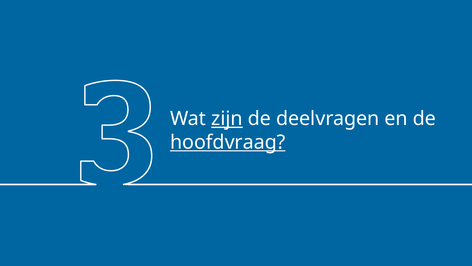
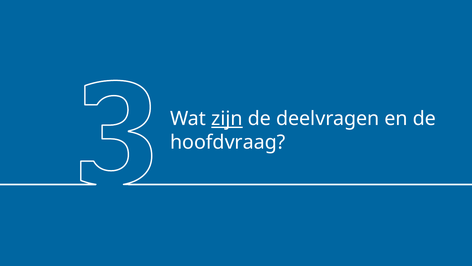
hoofdvraag underline: present -> none
